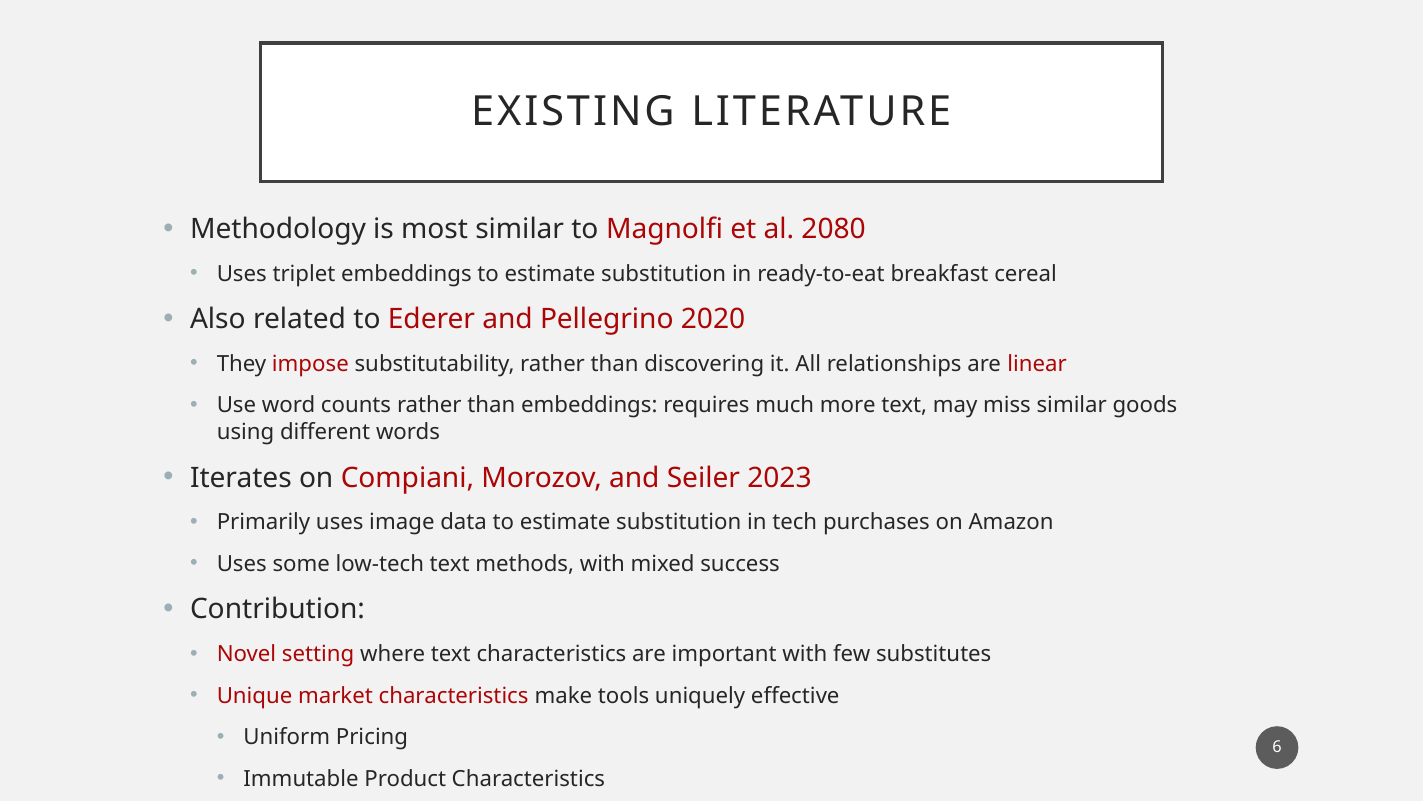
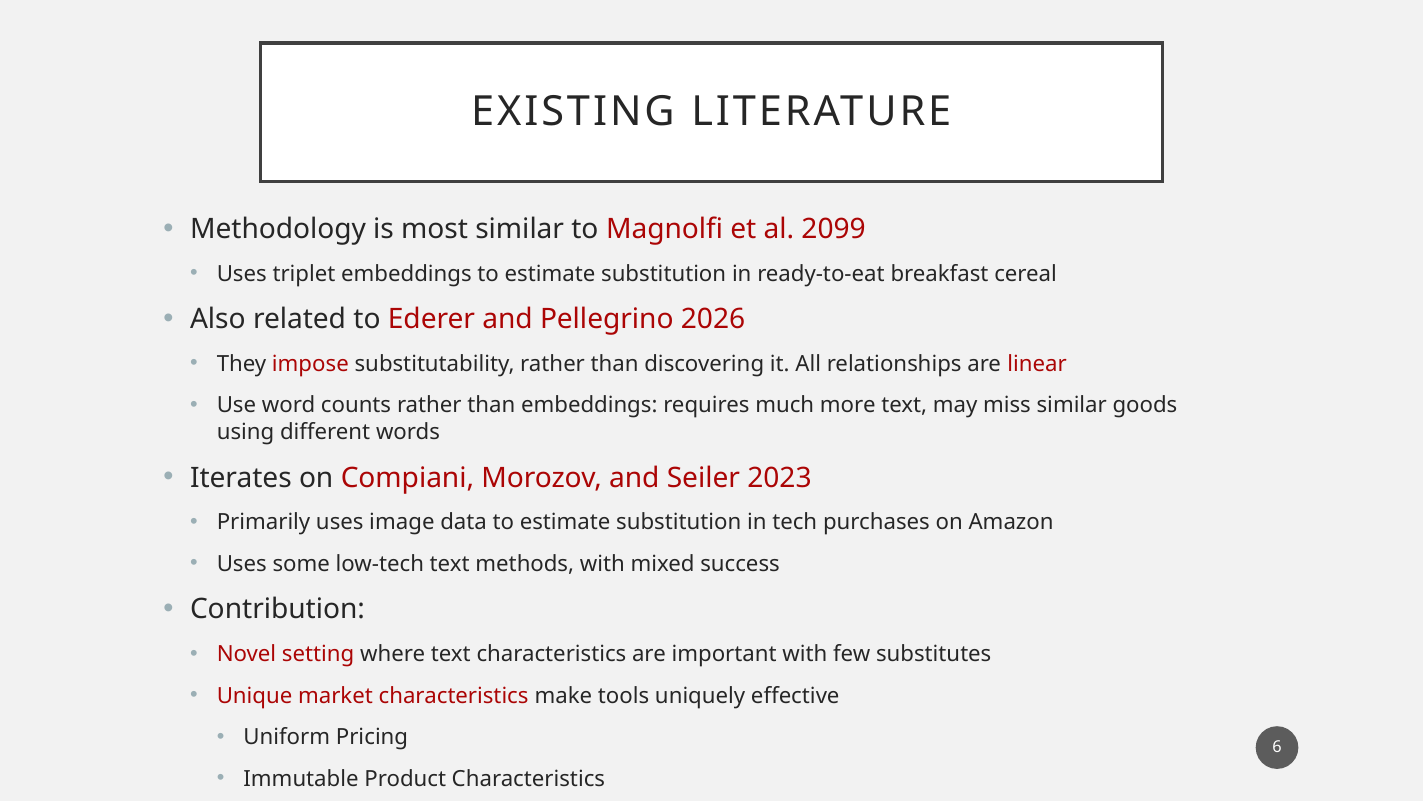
2080: 2080 -> 2099
2020: 2020 -> 2026
